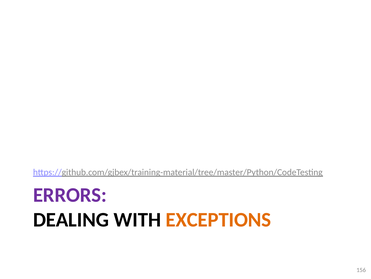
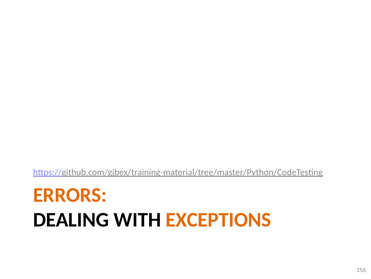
ERRORS colour: purple -> orange
